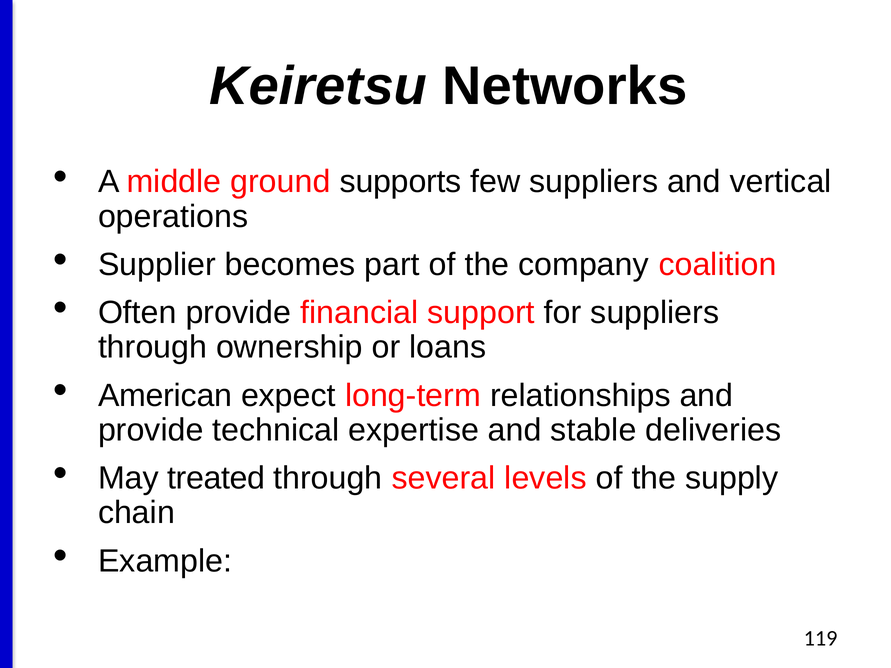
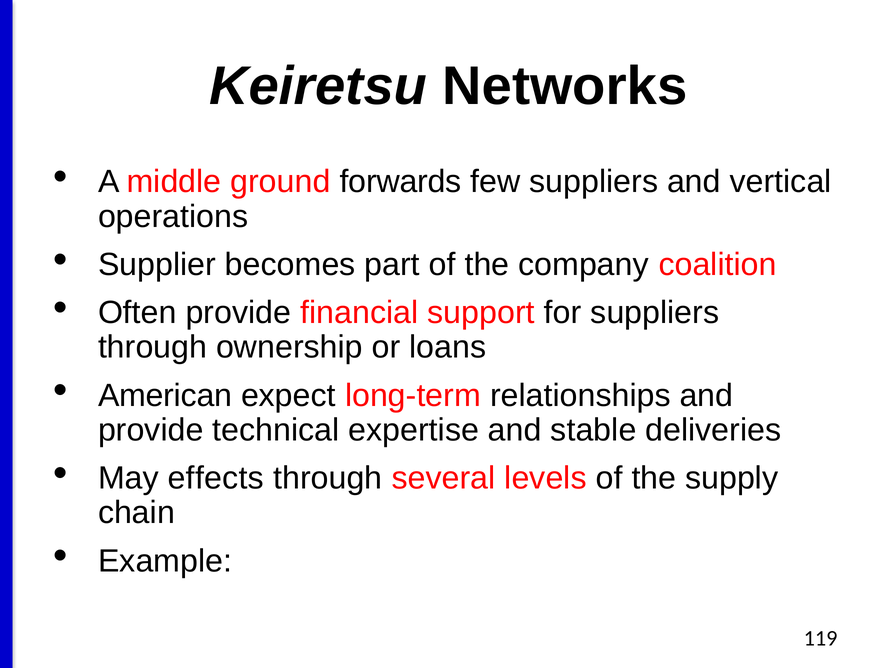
supports: supports -> forwards
treated: treated -> effects
